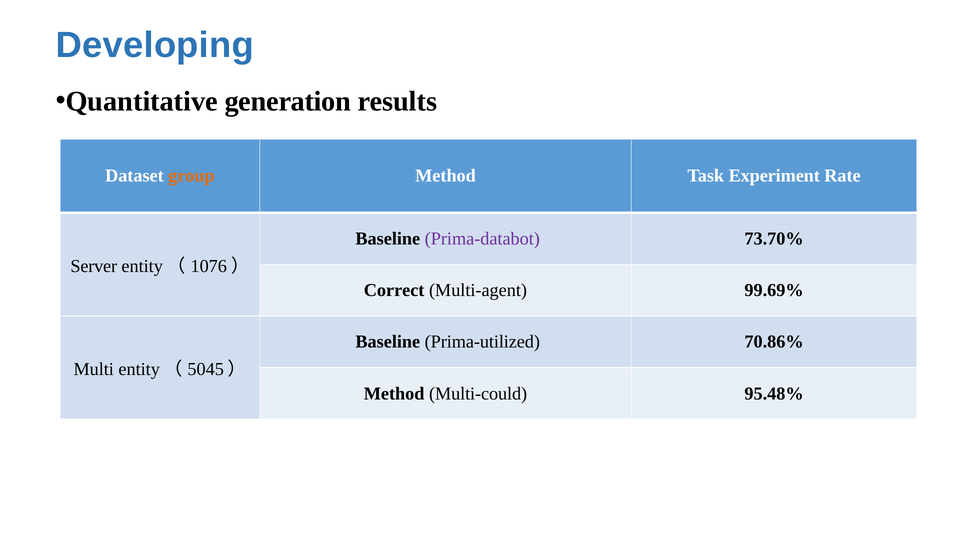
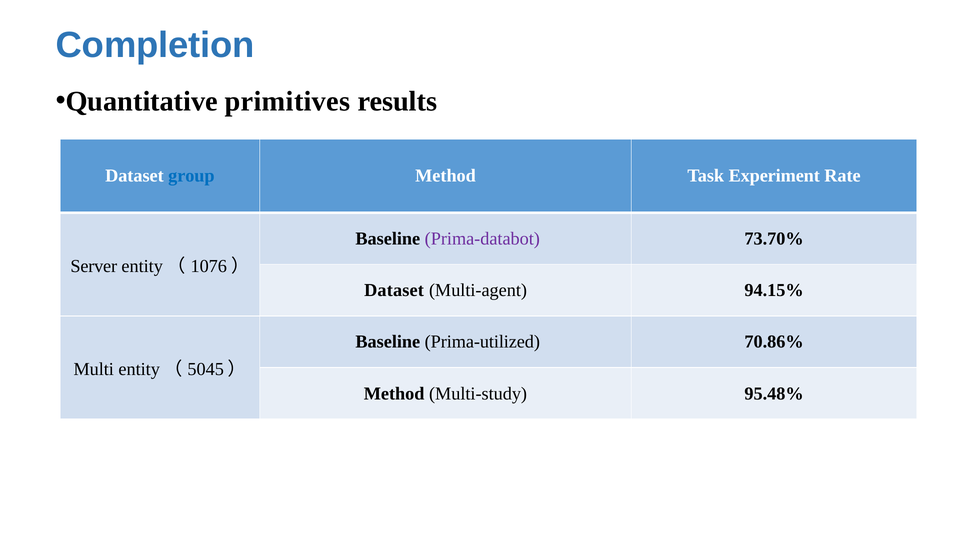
Developing: Developing -> Completion
generation: generation -> primitives
group colour: orange -> blue
Correct at (394, 290): Correct -> Dataset
99.69%: 99.69% -> 94.15%
Multi-could: Multi-could -> Multi-study
